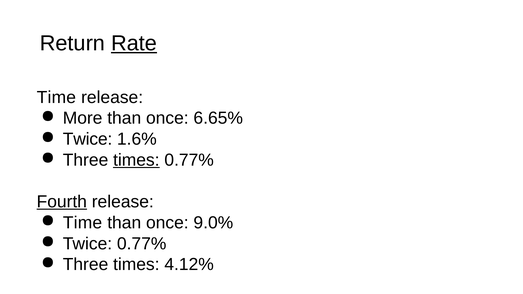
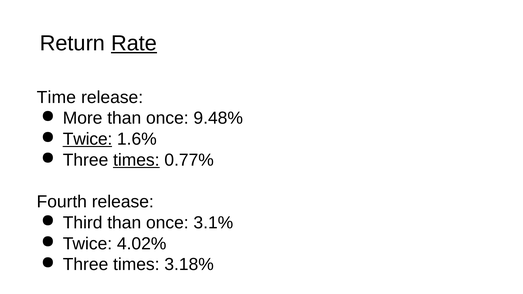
6.65%: 6.65% -> 9.48%
Twice at (88, 139) underline: none -> present
Fourth underline: present -> none
Time at (83, 223): Time -> Third
9.0%: 9.0% -> 3.1%
Twice 0.77%: 0.77% -> 4.02%
4.12%: 4.12% -> 3.18%
